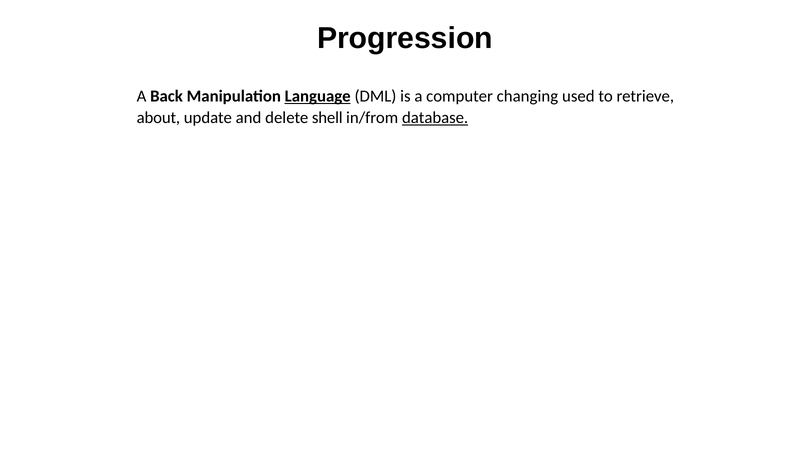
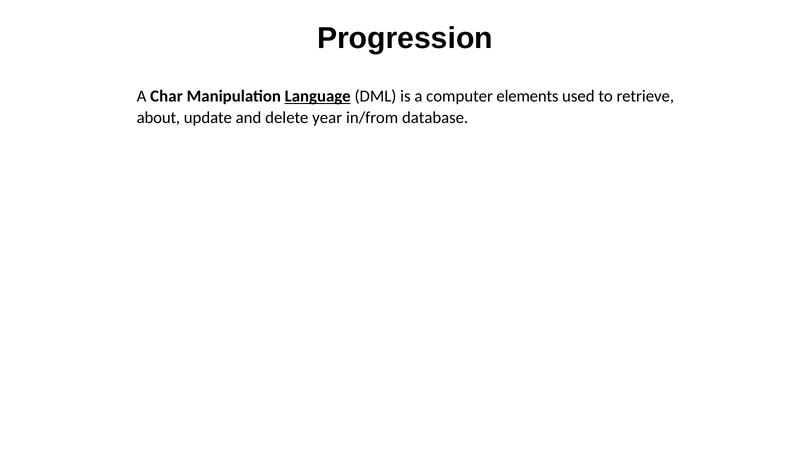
Back: Back -> Char
changing: changing -> elements
shell: shell -> year
database underline: present -> none
